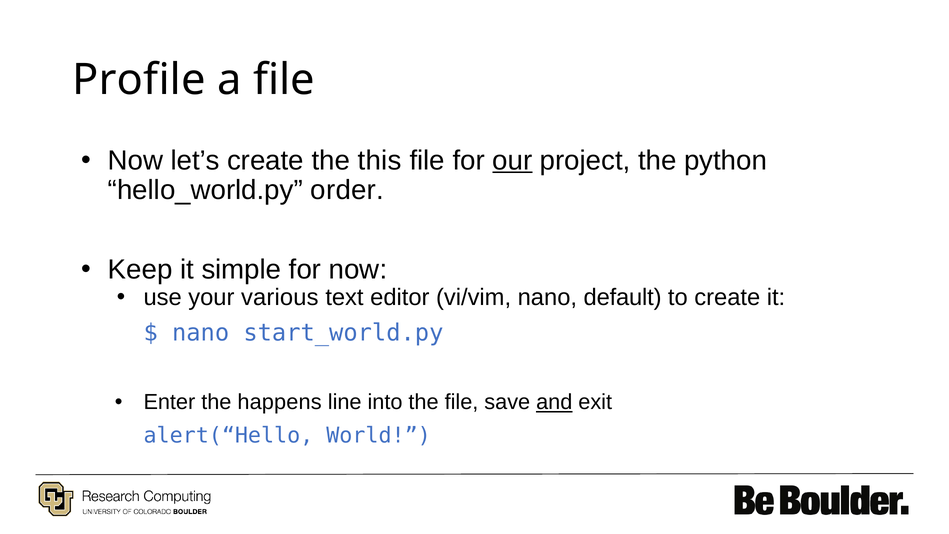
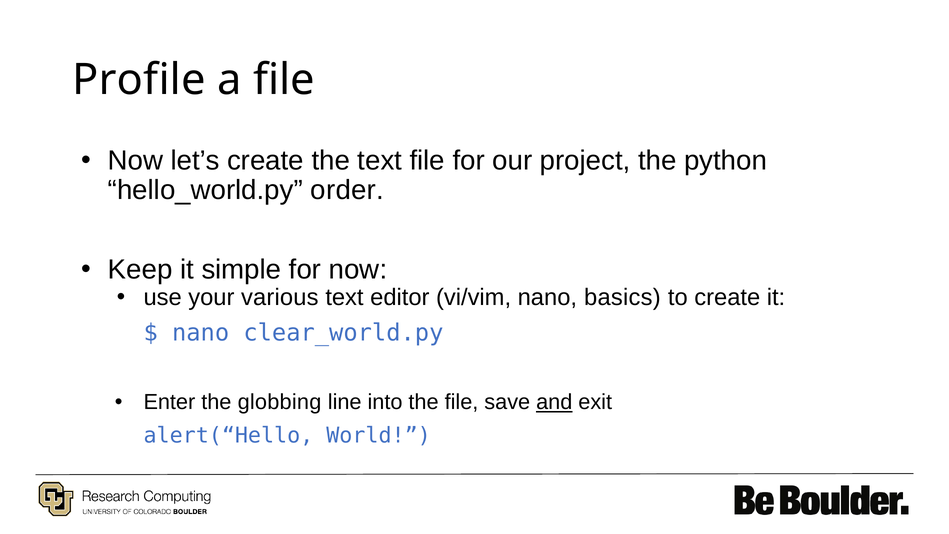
the this: this -> text
our underline: present -> none
default: default -> basics
start_world.py: start_world.py -> clear_world.py
happens: happens -> globbing
